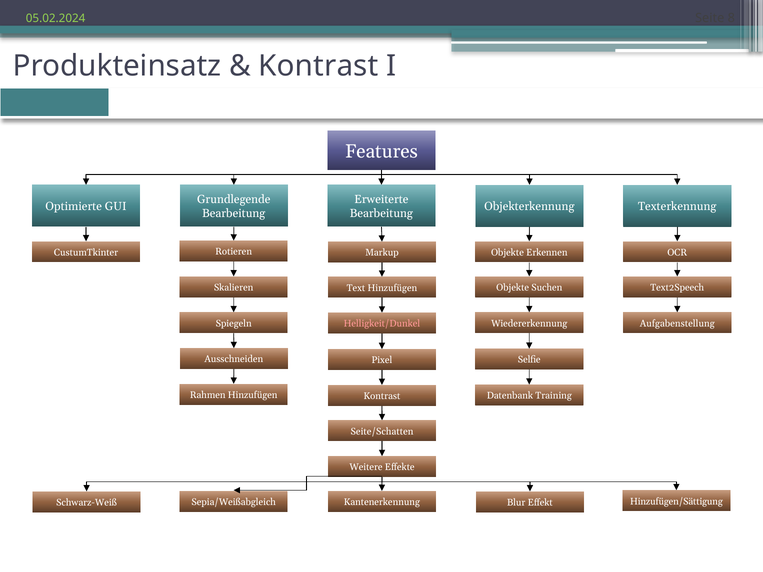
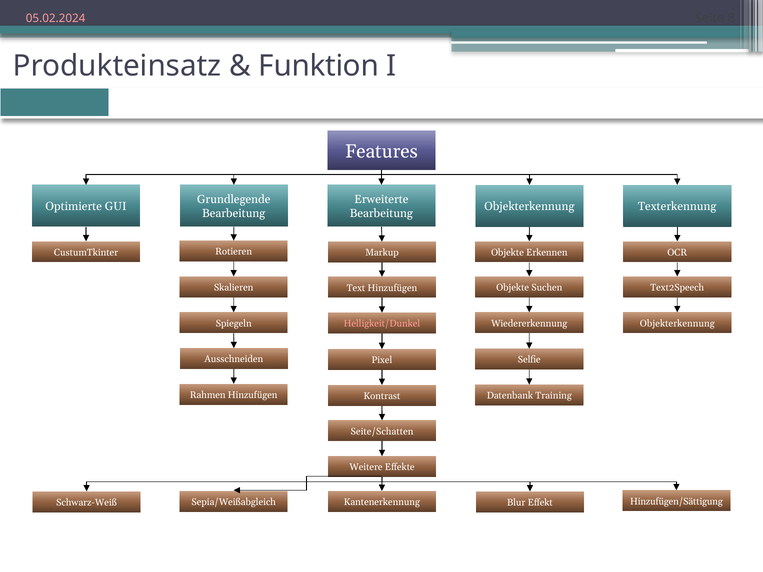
05.02.2024 colour: light green -> pink
Kontrast at (318, 66): Kontrast -> Funktion
Aufgabenstellung at (677, 324): Aufgabenstellung -> Objekterkennung
